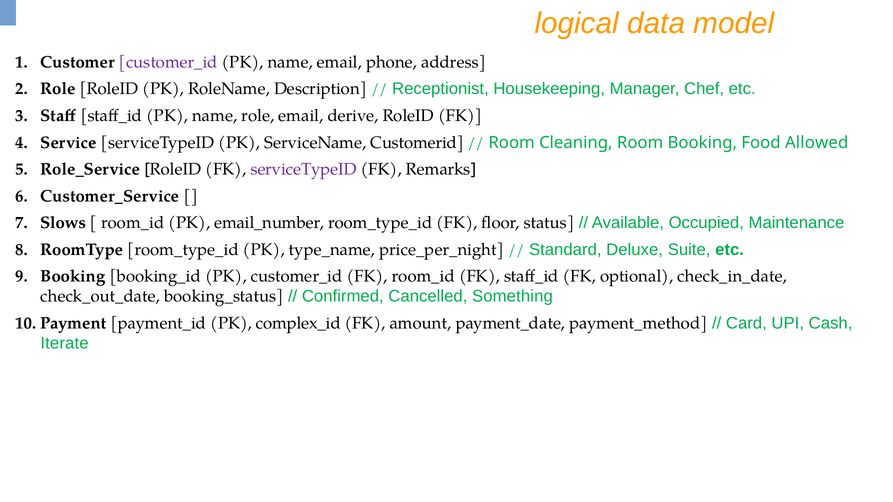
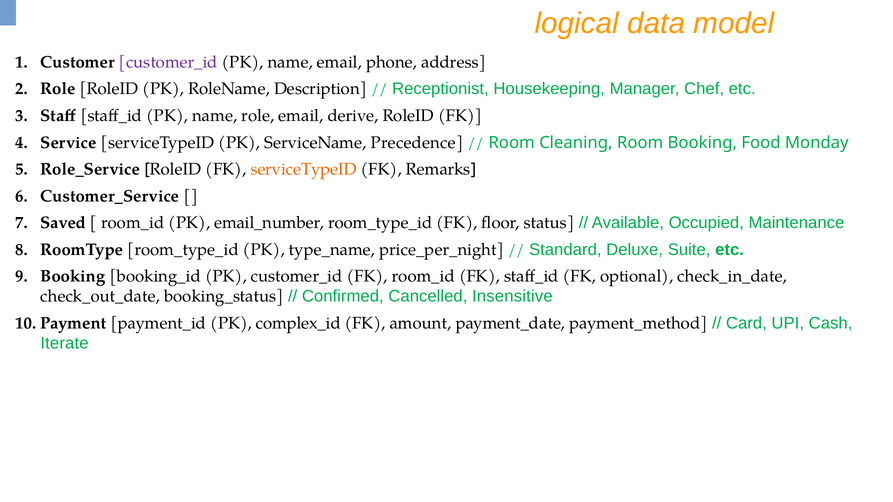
Customerid: Customerid -> Precedence
Allowed: Allowed -> Monday
serviceTypeID at (304, 169) colour: purple -> orange
Slows: Slows -> Saved
Something: Something -> Insensitive
